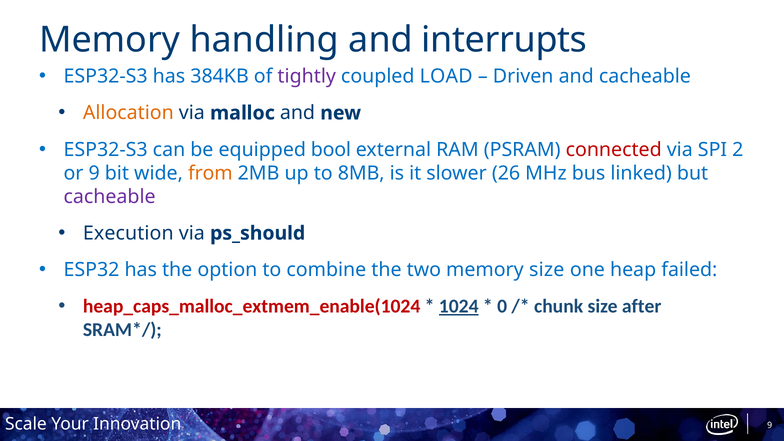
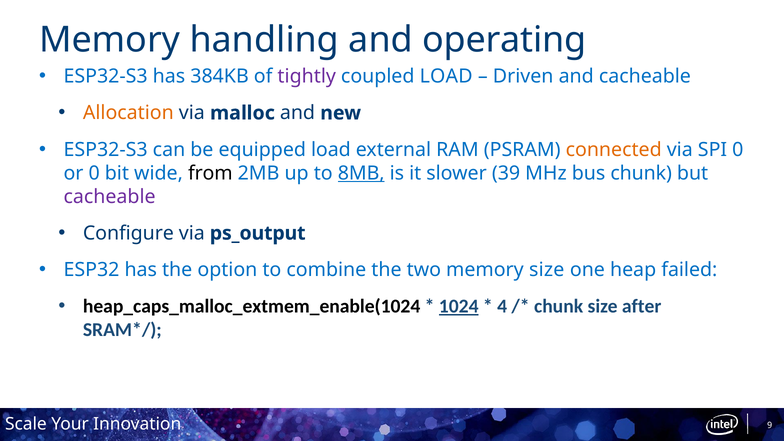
interrupts: interrupts -> operating
equipped bool: bool -> load
connected colour: red -> orange
SPI 2: 2 -> 0
or 9: 9 -> 0
from colour: orange -> black
8MB underline: none -> present
26: 26 -> 39
bus linked: linked -> chunk
Execution: Execution -> Configure
ps_should: ps_should -> ps_output
heap_caps_malloc_extmem_enable(1024 colour: red -> black
0: 0 -> 4
